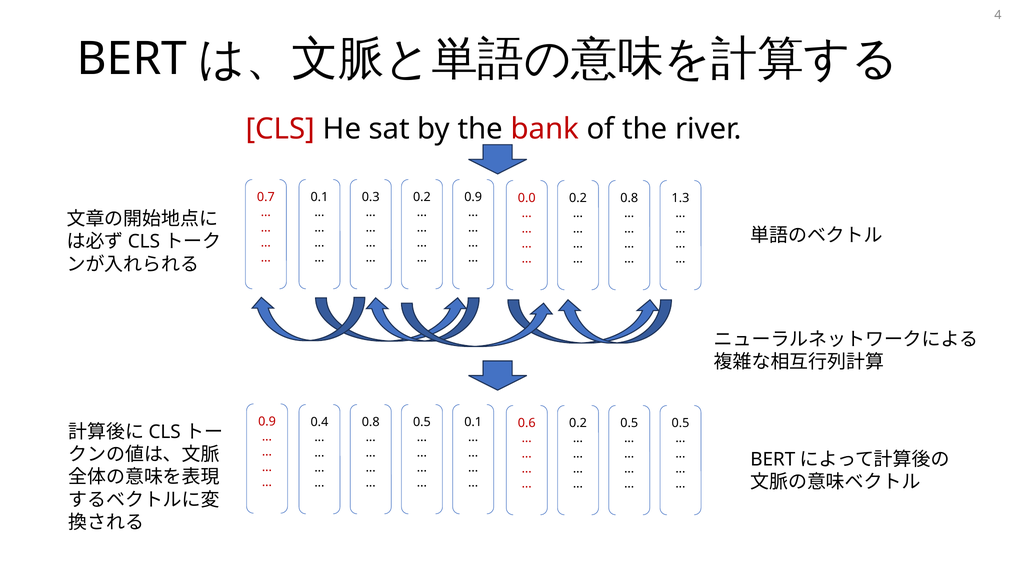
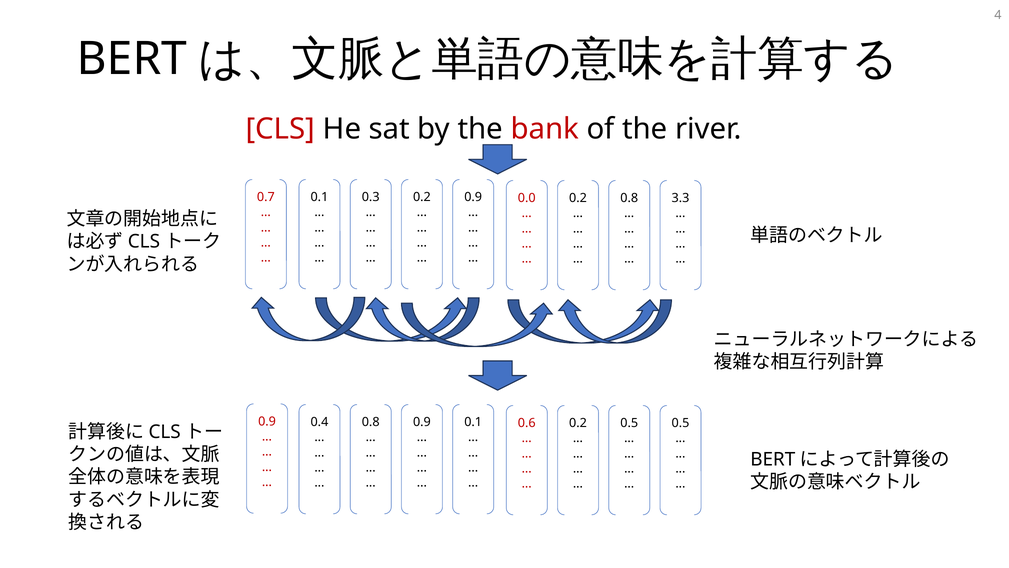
1.3: 1.3 -> 3.3
0.5 at (422, 422): 0.5 -> 0.9
